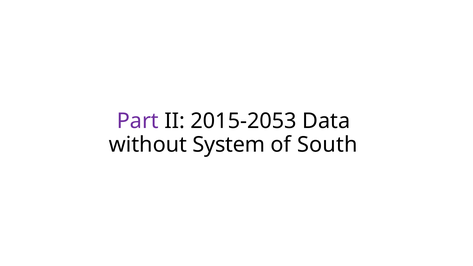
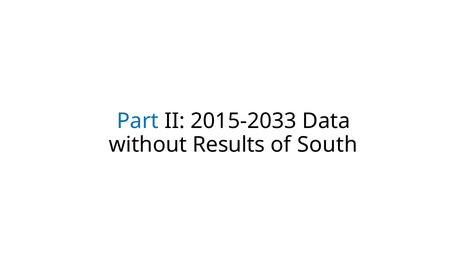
Part colour: purple -> blue
2015-2053: 2015-2053 -> 2015-2033
System: System -> Results
